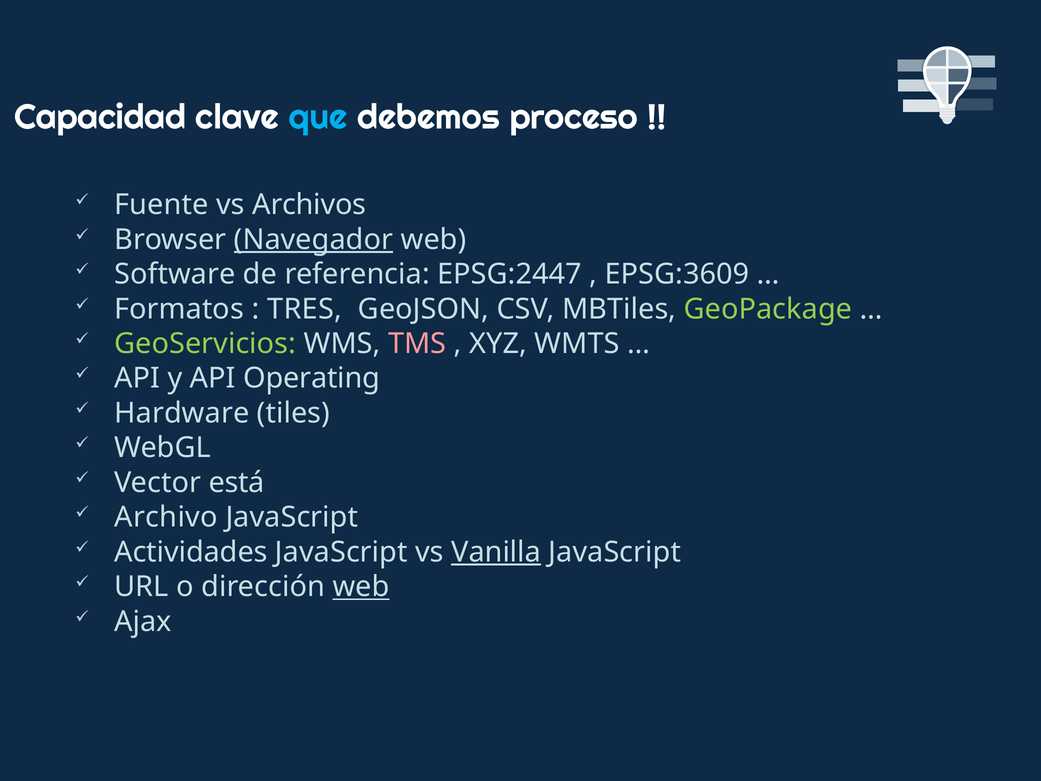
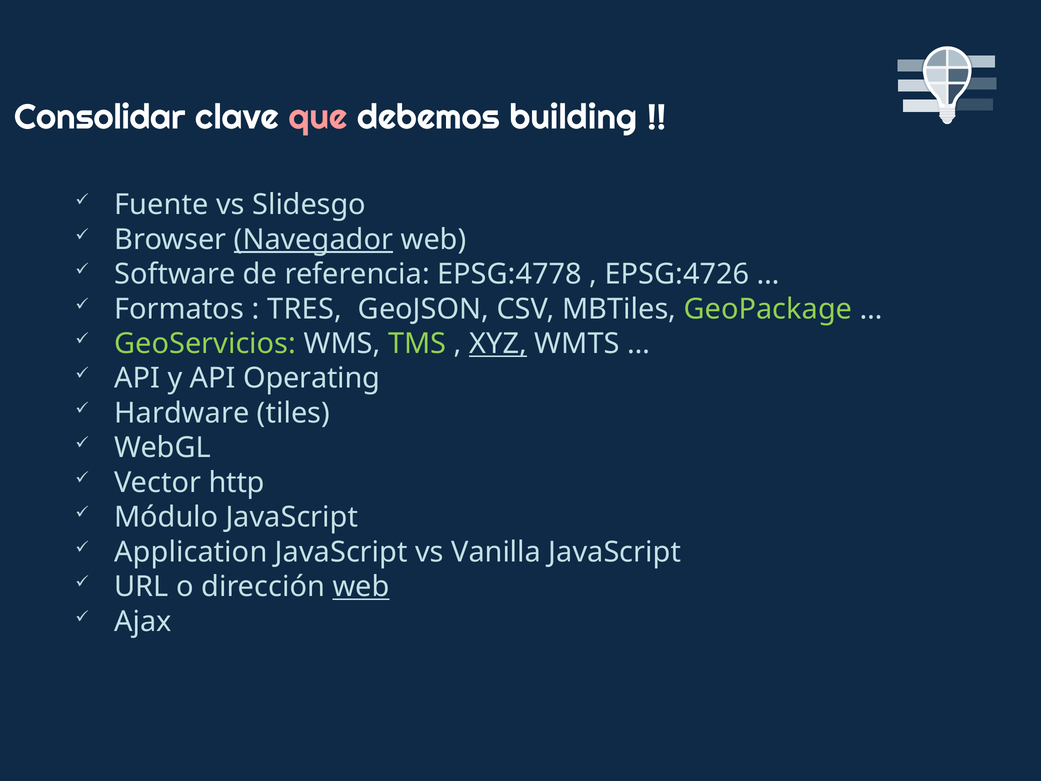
Capacidad: Capacidad -> Consolidar
que colour: light blue -> pink
proceso: proceso -> building
Archivos: Archivos -> Slidesgo
EPSG:2447: EPSG:2447 -> EPSG:4778
EPSG:3609: EPSG:3609 -> EPSG:4726
TMS colour: pink -> light green
XYZ underline: none -> present
está: está -> http
Archivo: Archivo -> Módulo
Actividades: Actividades -> Application
Vanilla underline: present -> none
